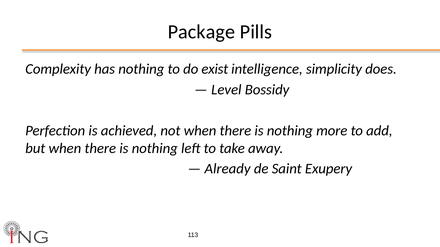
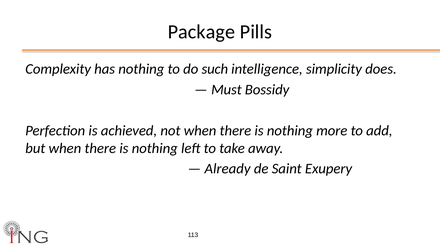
exist: exist -> such
Level: Level -> Must
